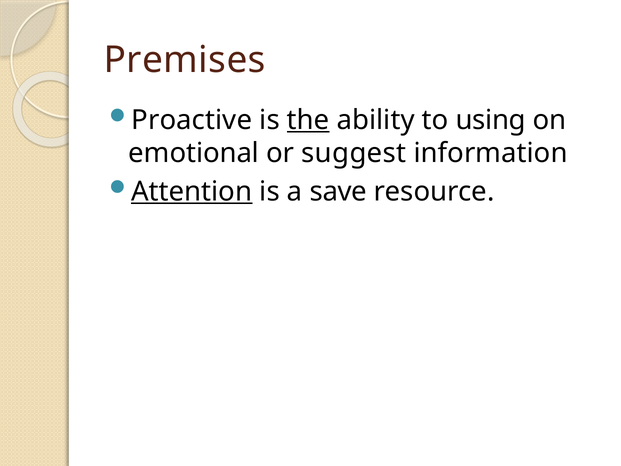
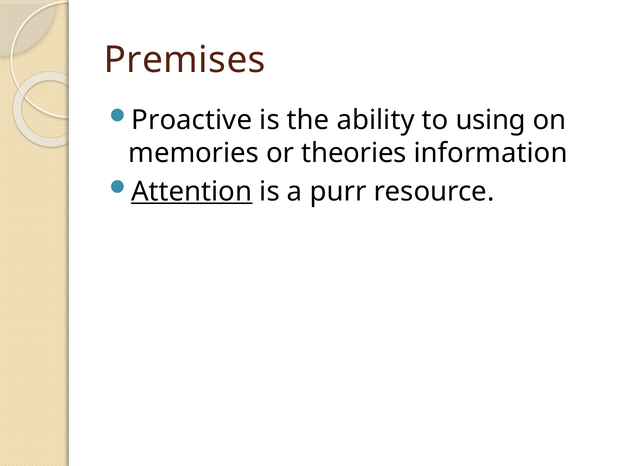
the underline: present -> none
emotional: emotional -> memories
suggest: suggest -> theories
save: save -> purr
